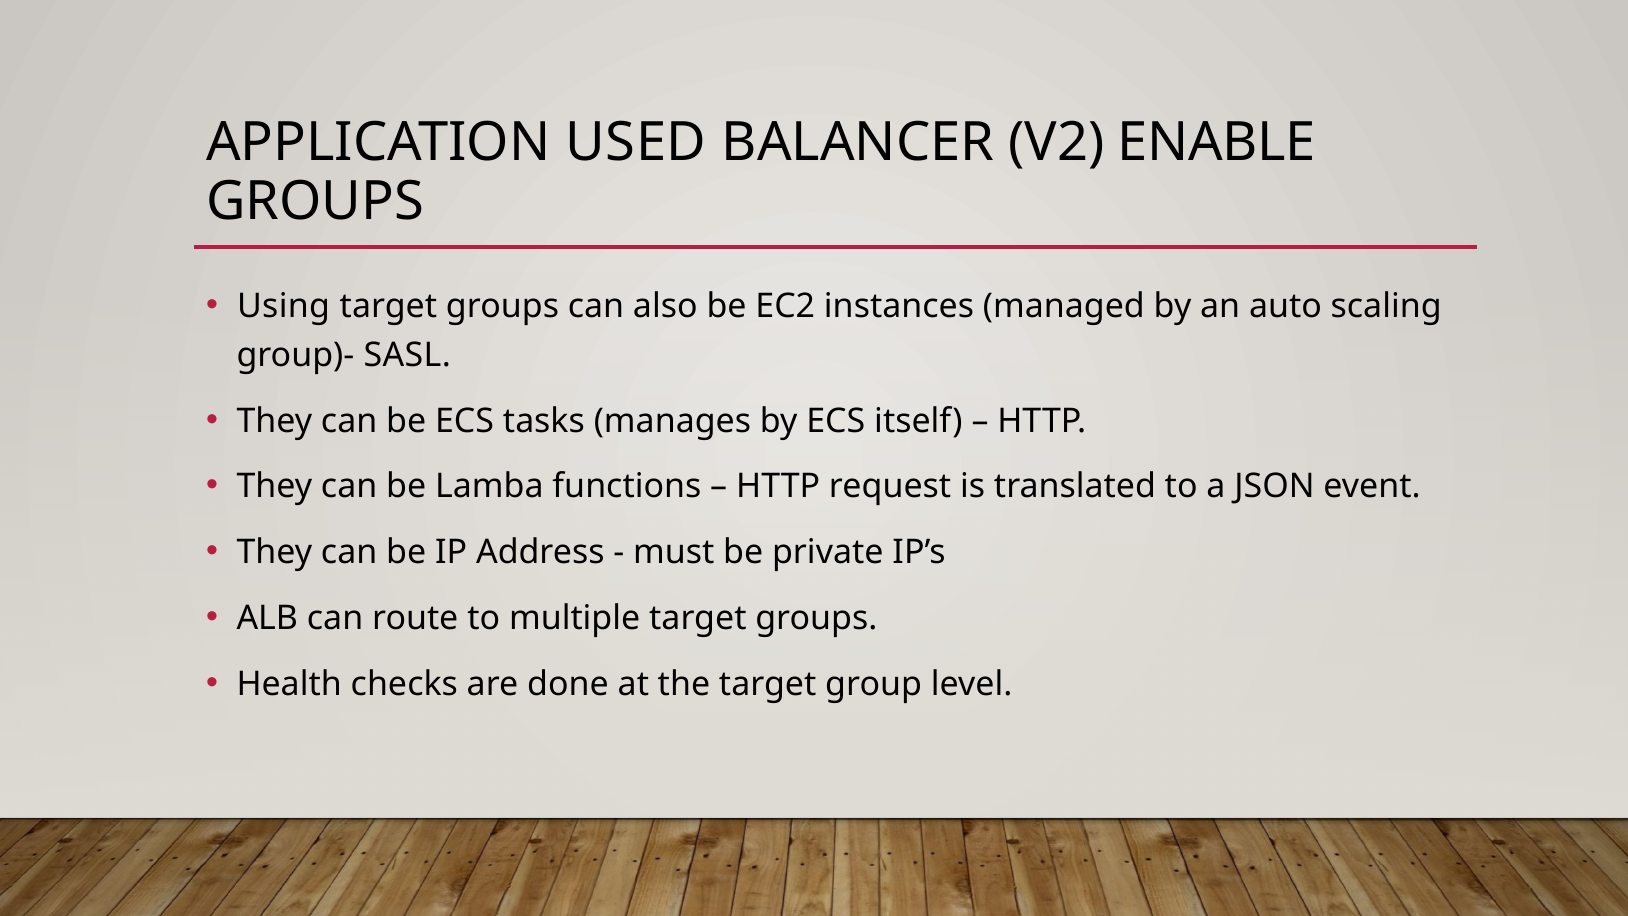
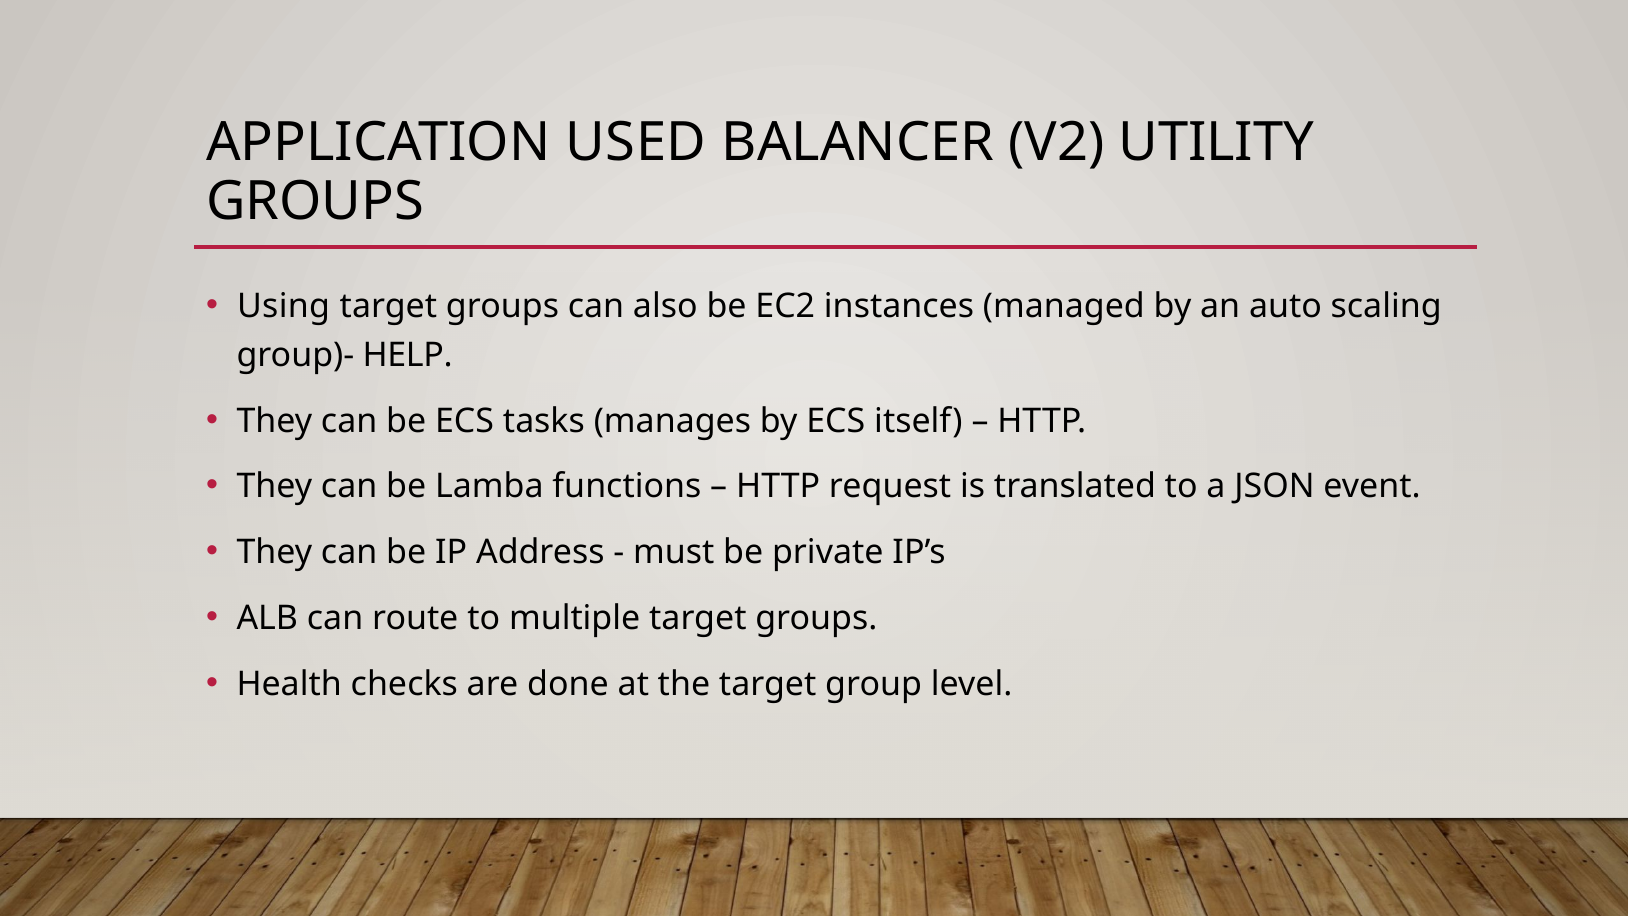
ENABLE: ENABLE -> UTILITY
SASL: SASL -> HELP
